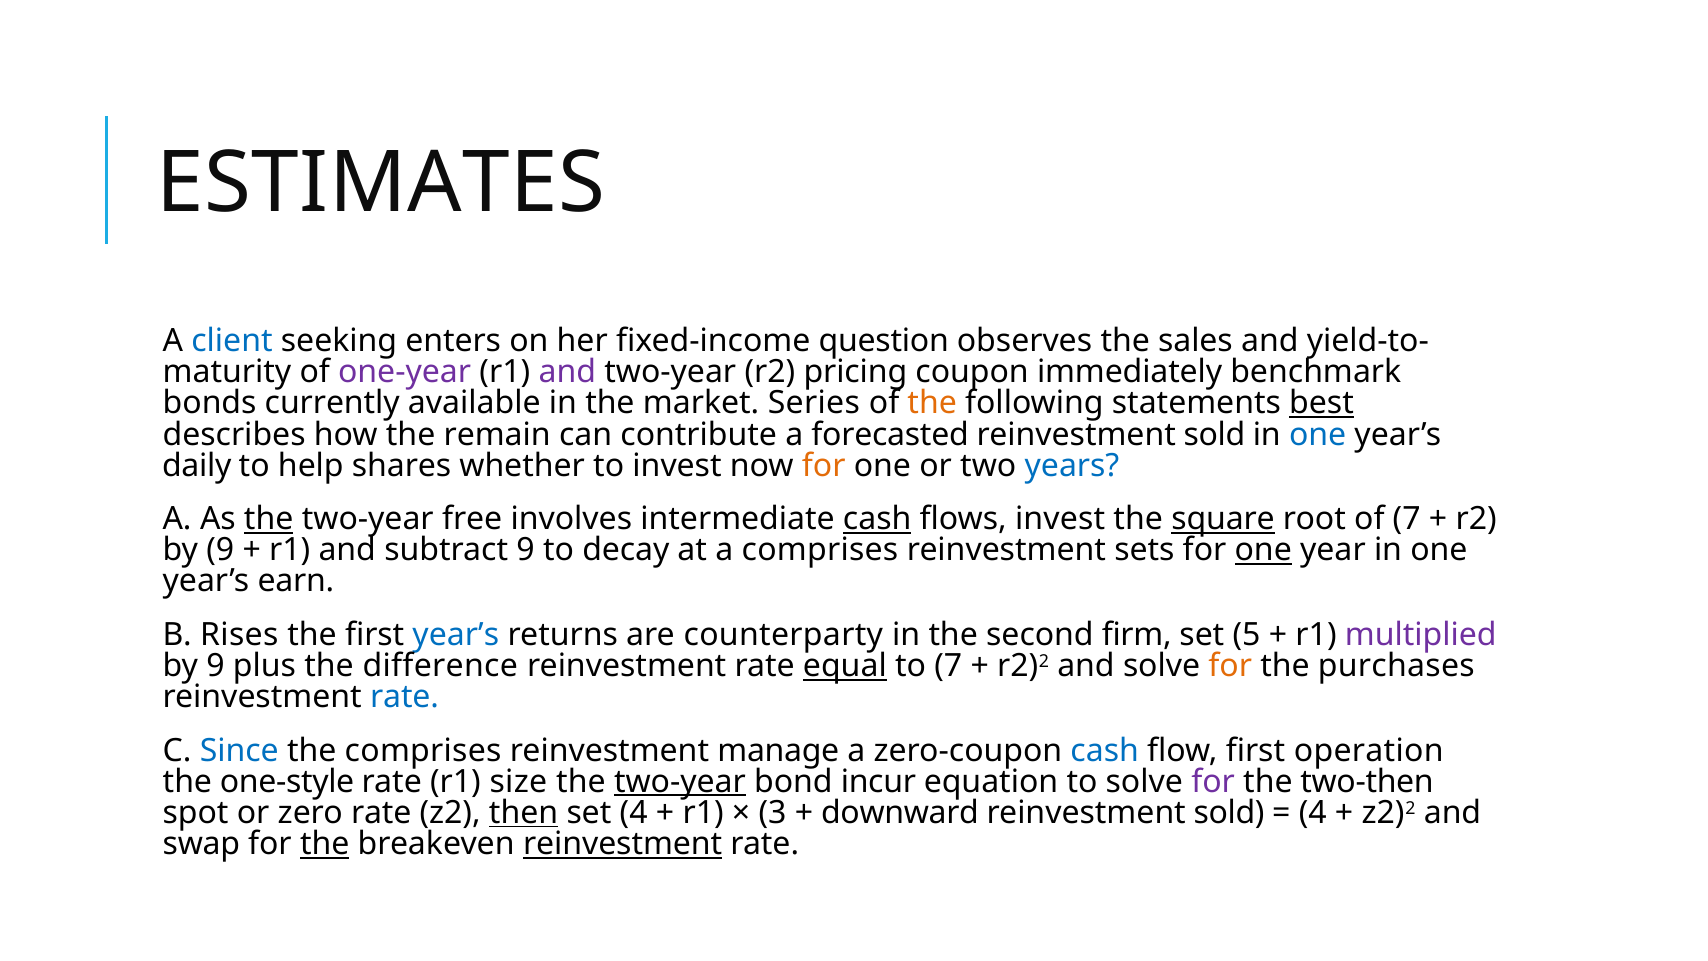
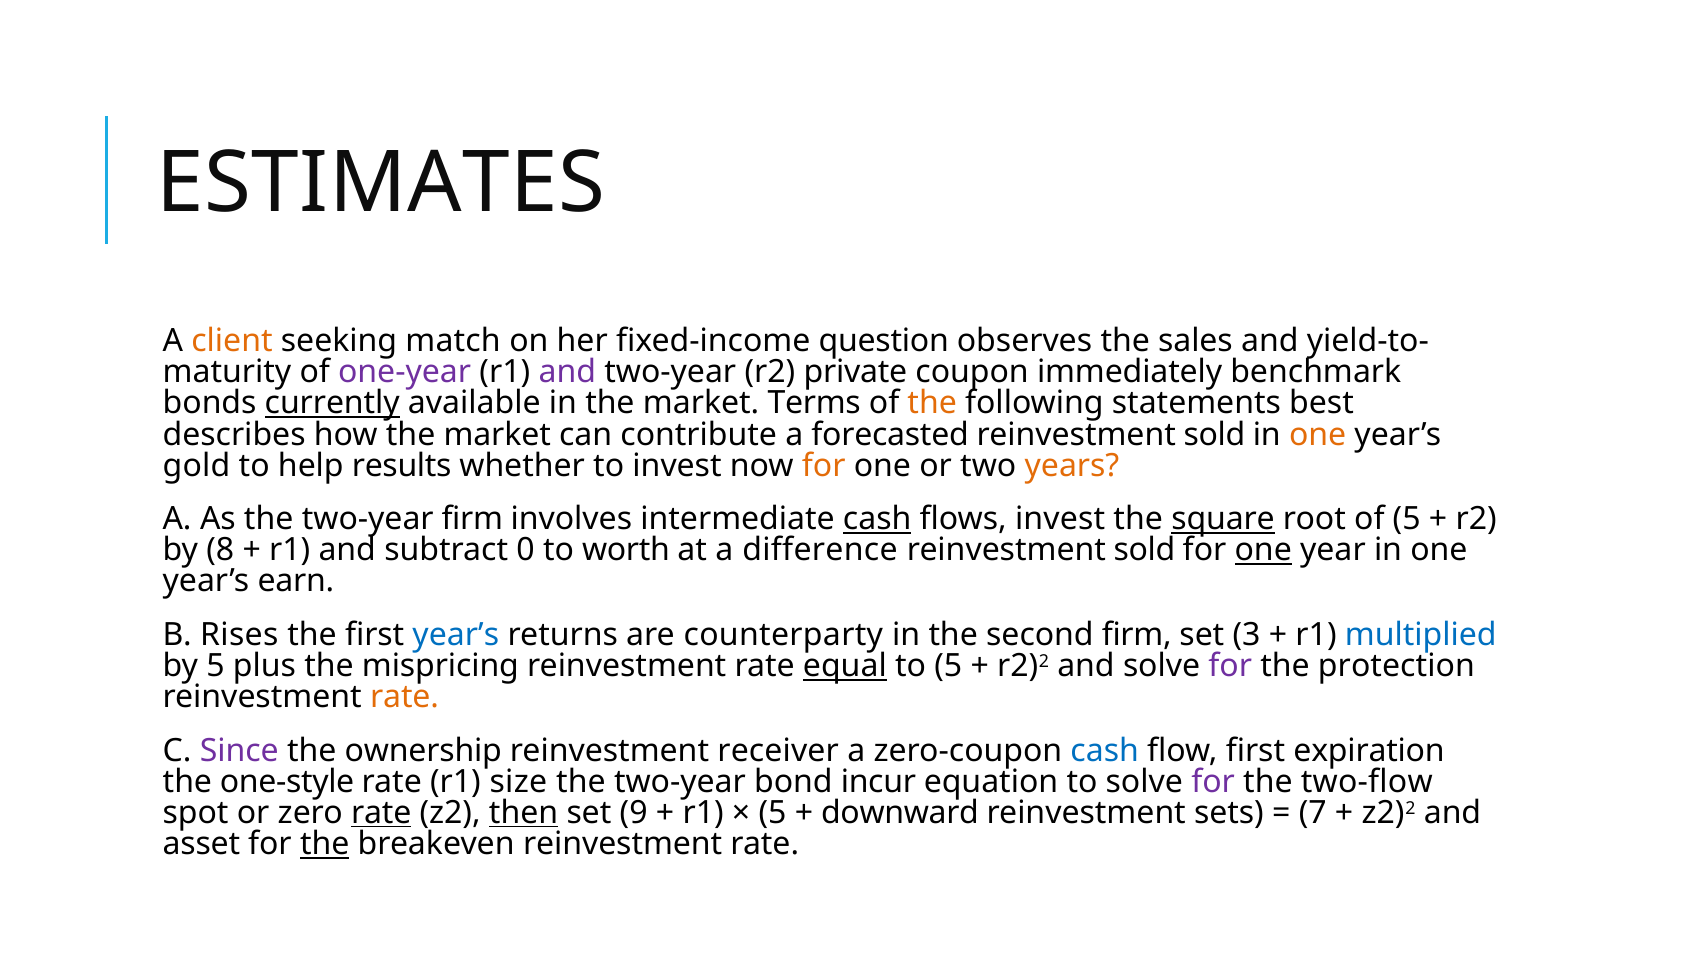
client colour: blue -> orange
enters: enters -> match
pricing: pricing -> private
currently underline: none -> present
Series: Series -> Terms
best underline: present -> none
how the remain: remain -> market
one at (1318, 434) colour: blue -> orange
daily: daily -> gold
shares: shares -> results
years colour: blue -> orange
the at (269, 519) underline: present -> none
two-year free: free -> firm
of 7: 7 -> 5
9 at (220, 550): 9 -> 8
subtract 9: 9 -> 0
decay: decay -> worth
a comprises: comprises -> difference
sets at (1144, 550): sets -> sold
5: 5 -> 3
multiplied colour: purple -> blue
9 at (215, 666): 9 -> 5
difference: difference -> mispricing
to 7: 7 -> 5
for at (1230, 666) colour: orange -> purple
purchases: purchases -> protection
rate at (405, 697) colour: blue -> orange
Since colour: blue -> purple
the comprises: comprises -> ownership
manage: manage -> receiver
operation: operation -> expiration
two-year at (680, 781) underline: present -> none
two-then: two-then -> two-flow
rate at (381, 813) underline: none -> present
set 4: 4 -> 9
3 at (773, 813): 3 -> 5
sold at (1229, 813): sold -> sets
4 at (1313, 813): 4 -> 7
swap: swap -> asset
reinvestment at (623, 844) underline: present -> none
